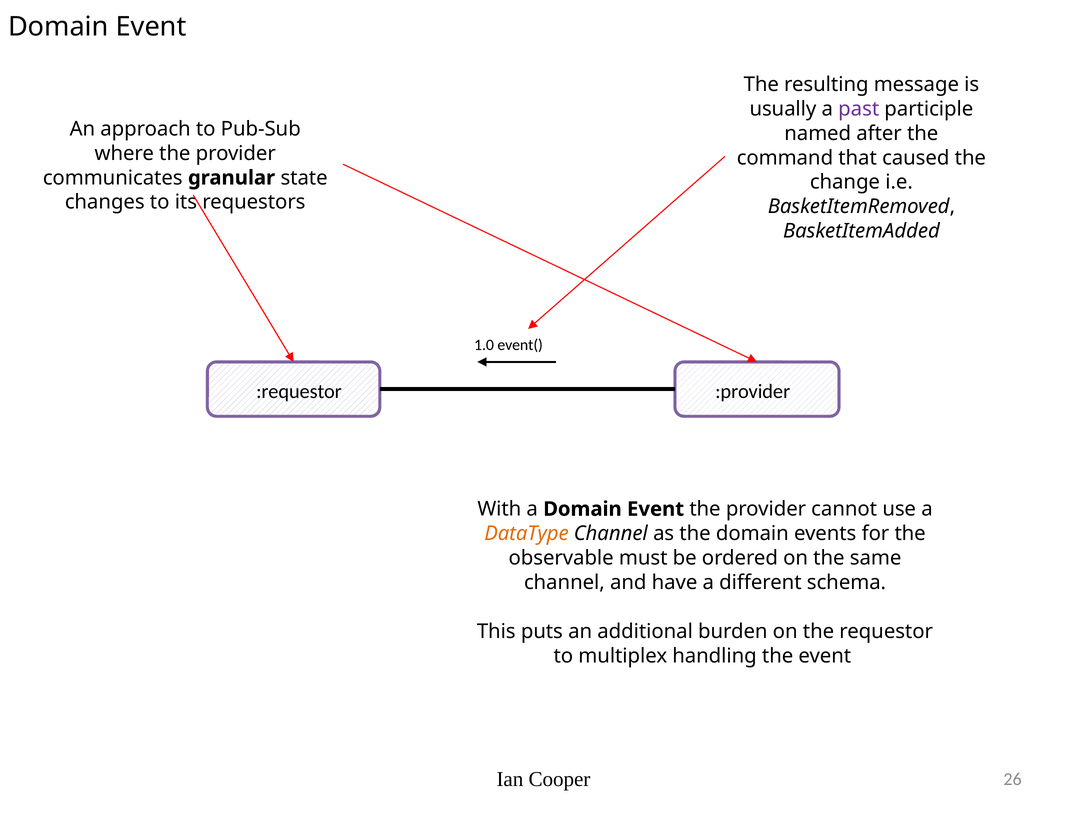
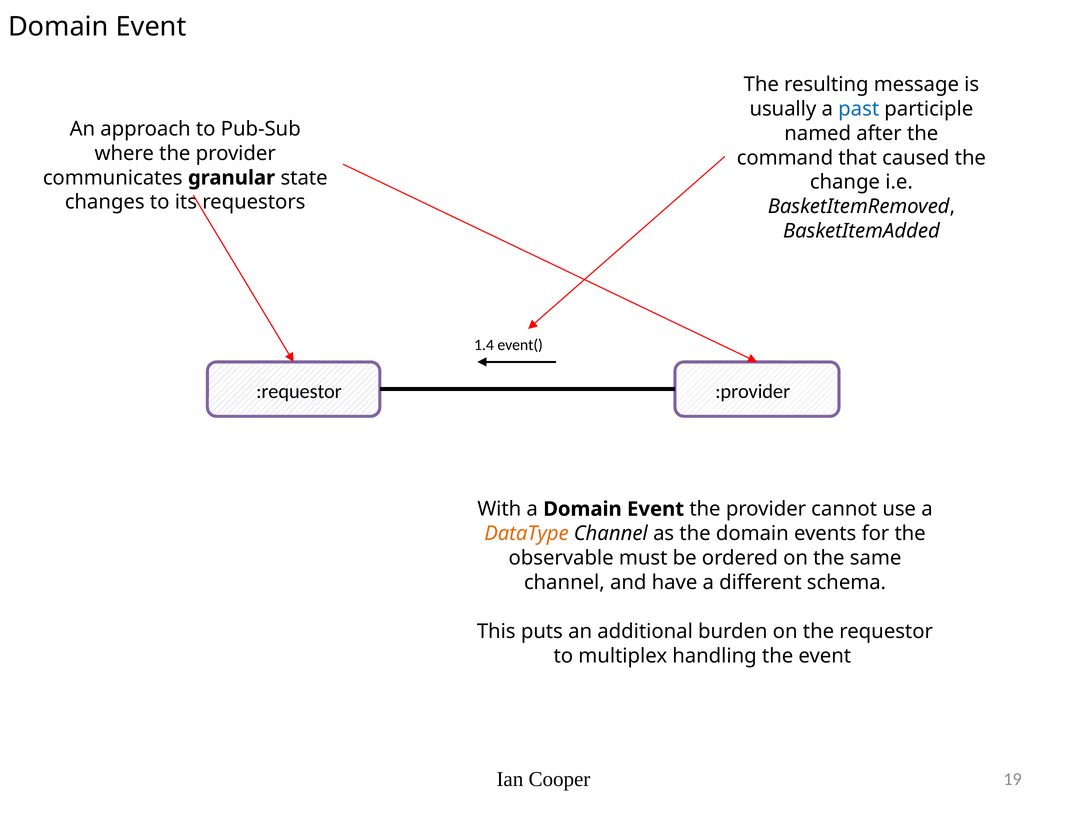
past colour: purple -> blue
1.0: 1.0 -> 1.4
26: 26 -> 19
